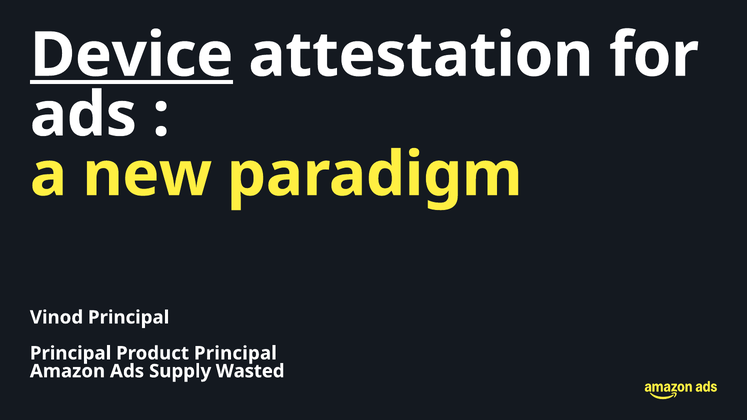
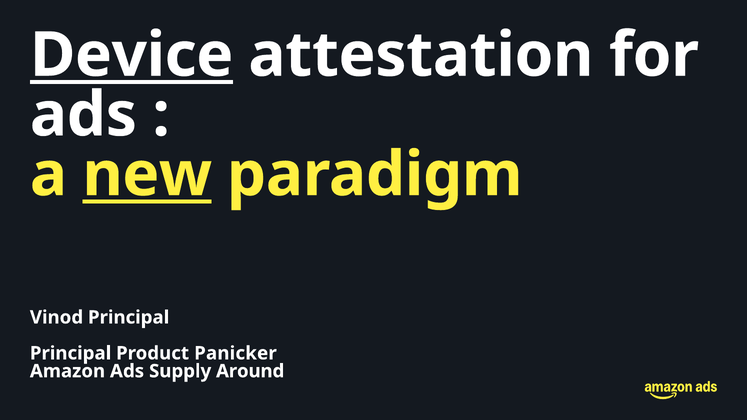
new underline: none -> present
Product Principal: Principal -> Panicker
Wasted: Wasted -> Around
